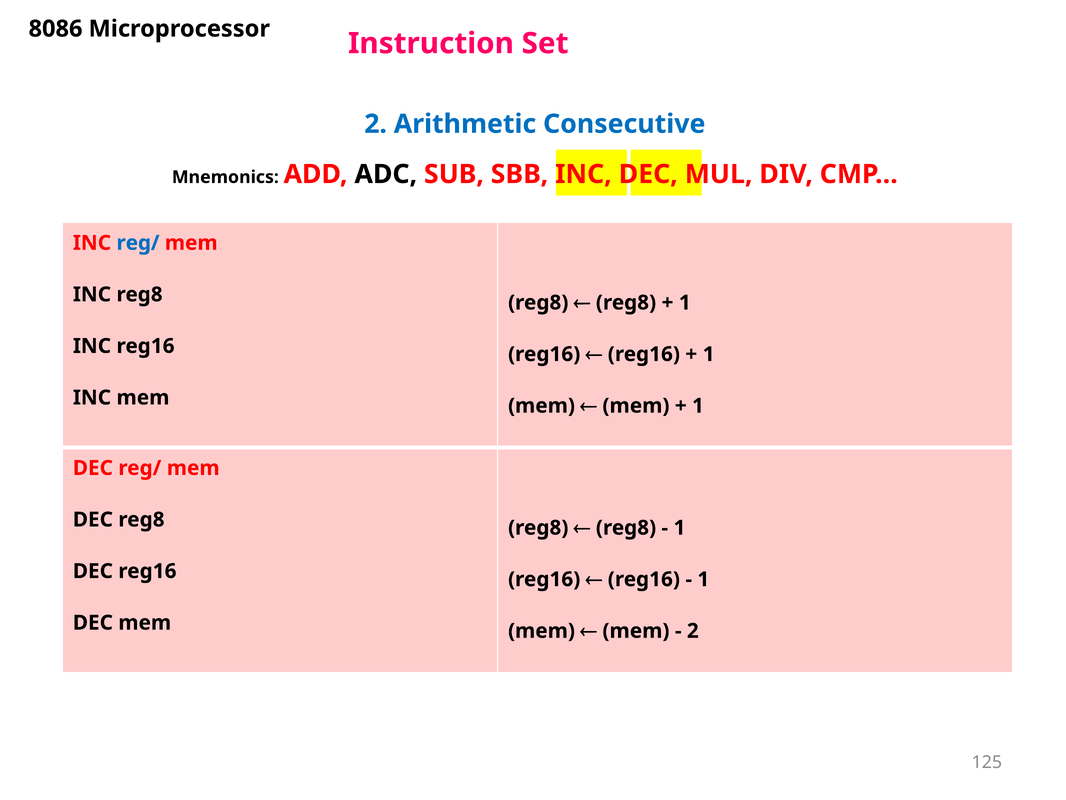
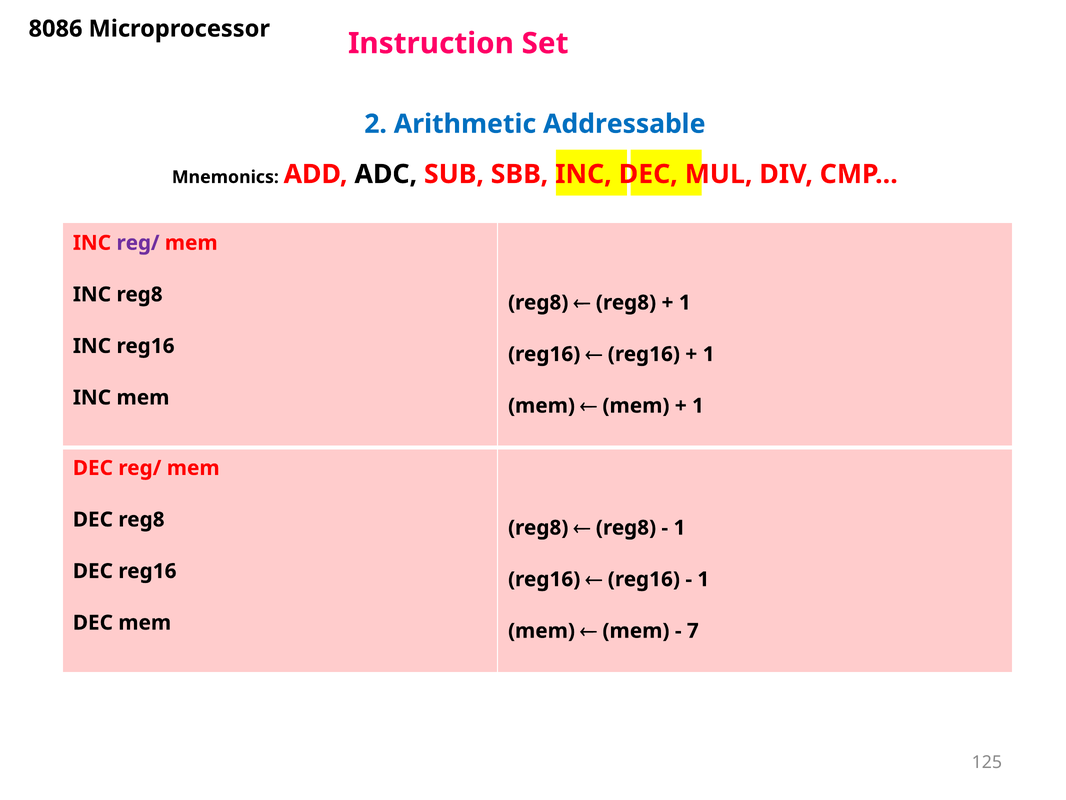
Consecutive: Consecutive -> Addressable
reg/ at (138, 243) colour: blue -> purple
2 at (693, 631): 2 -> 7
